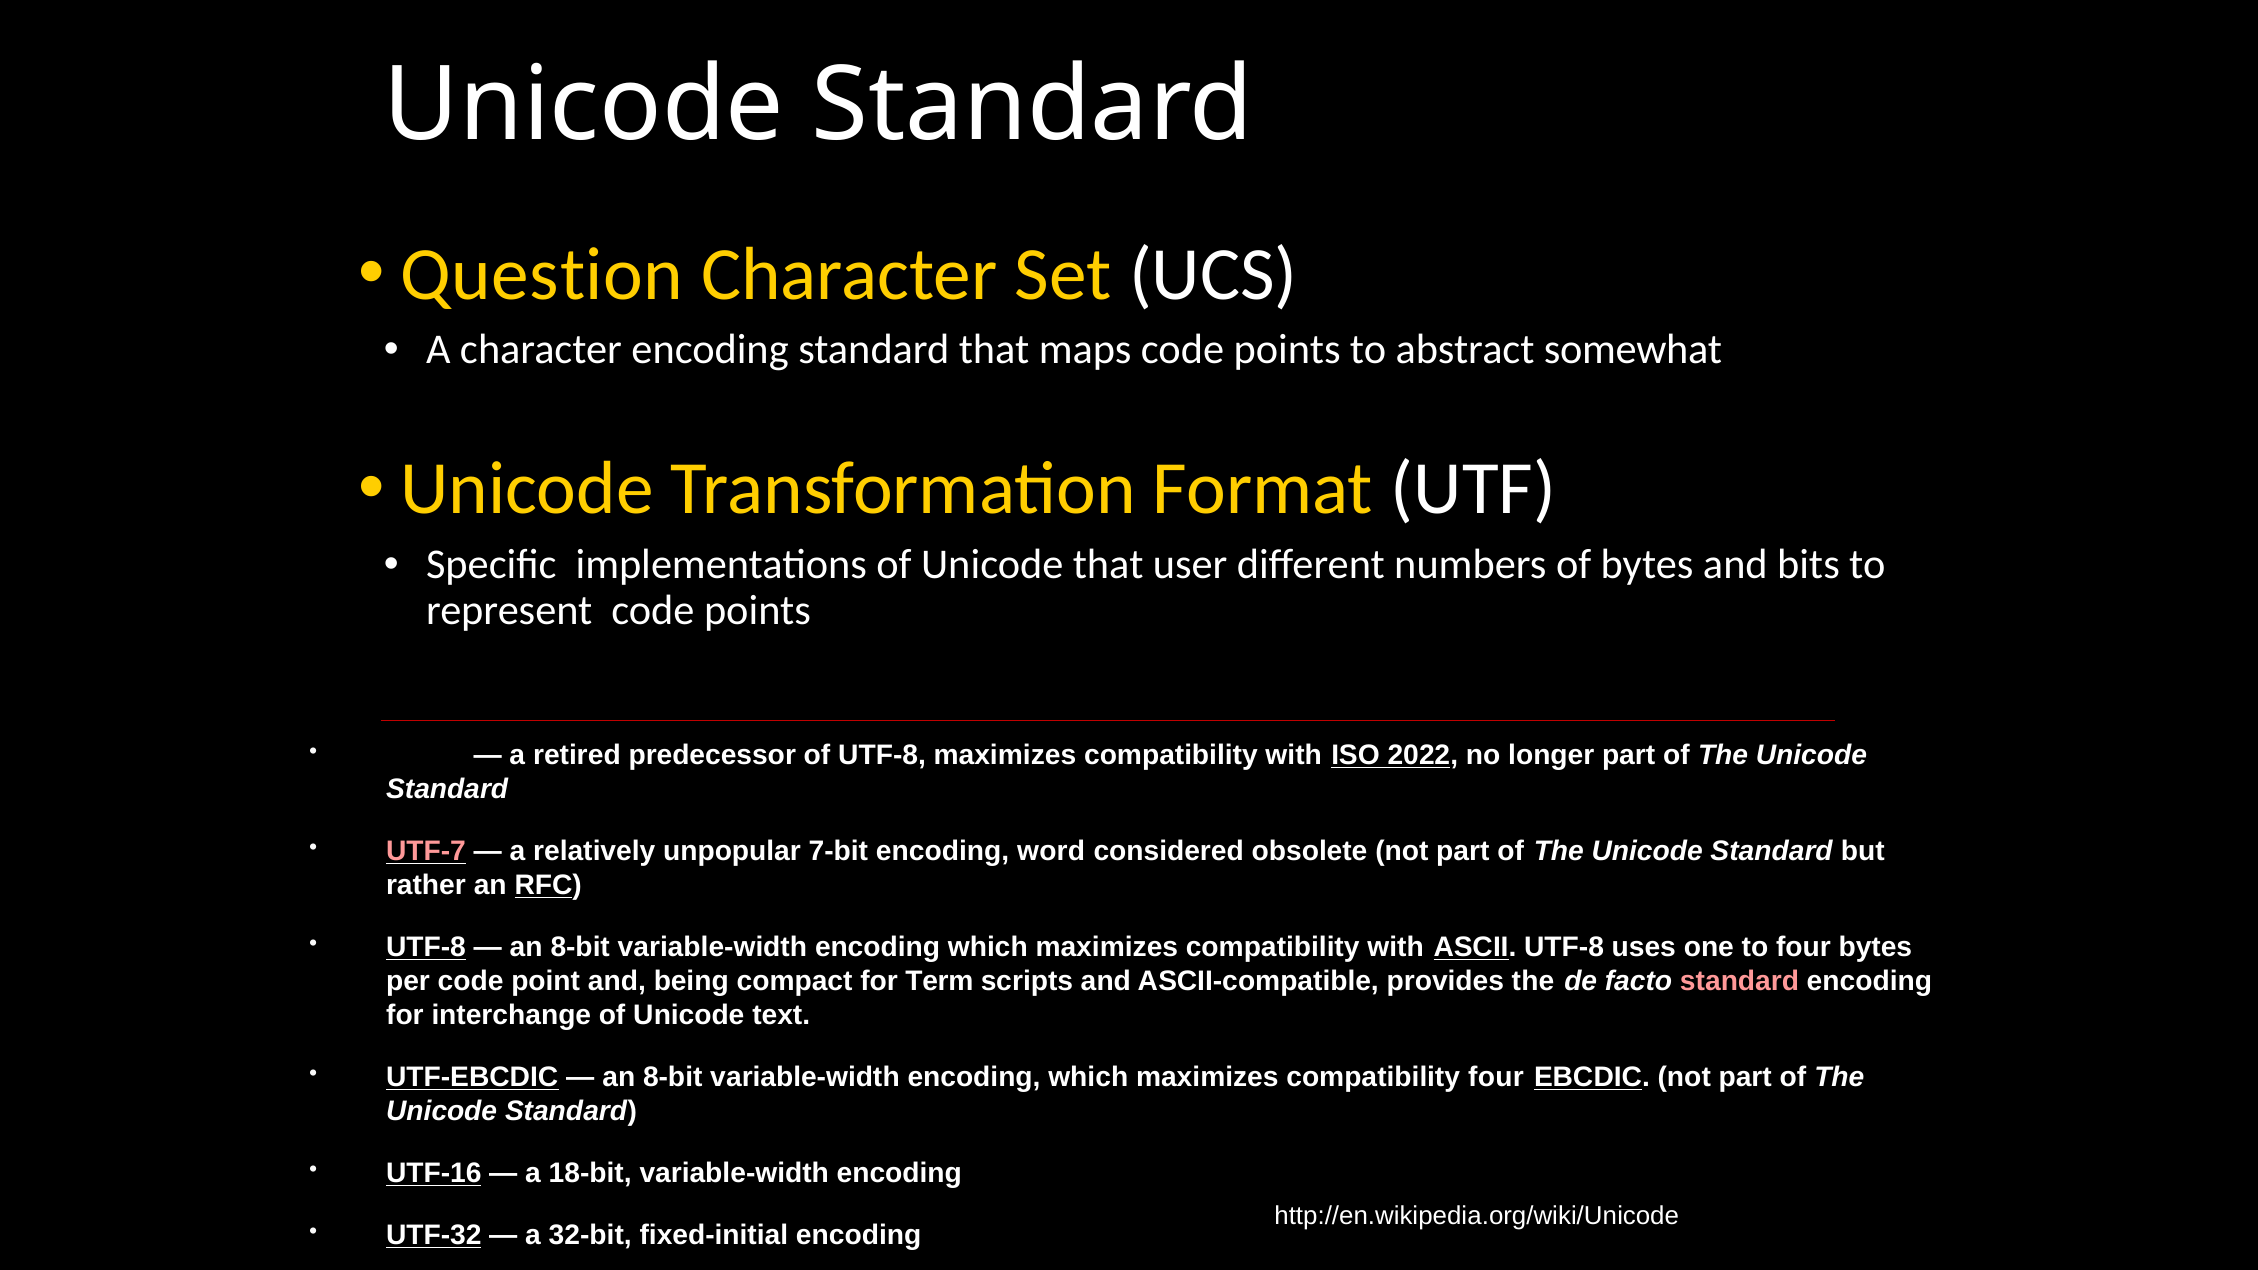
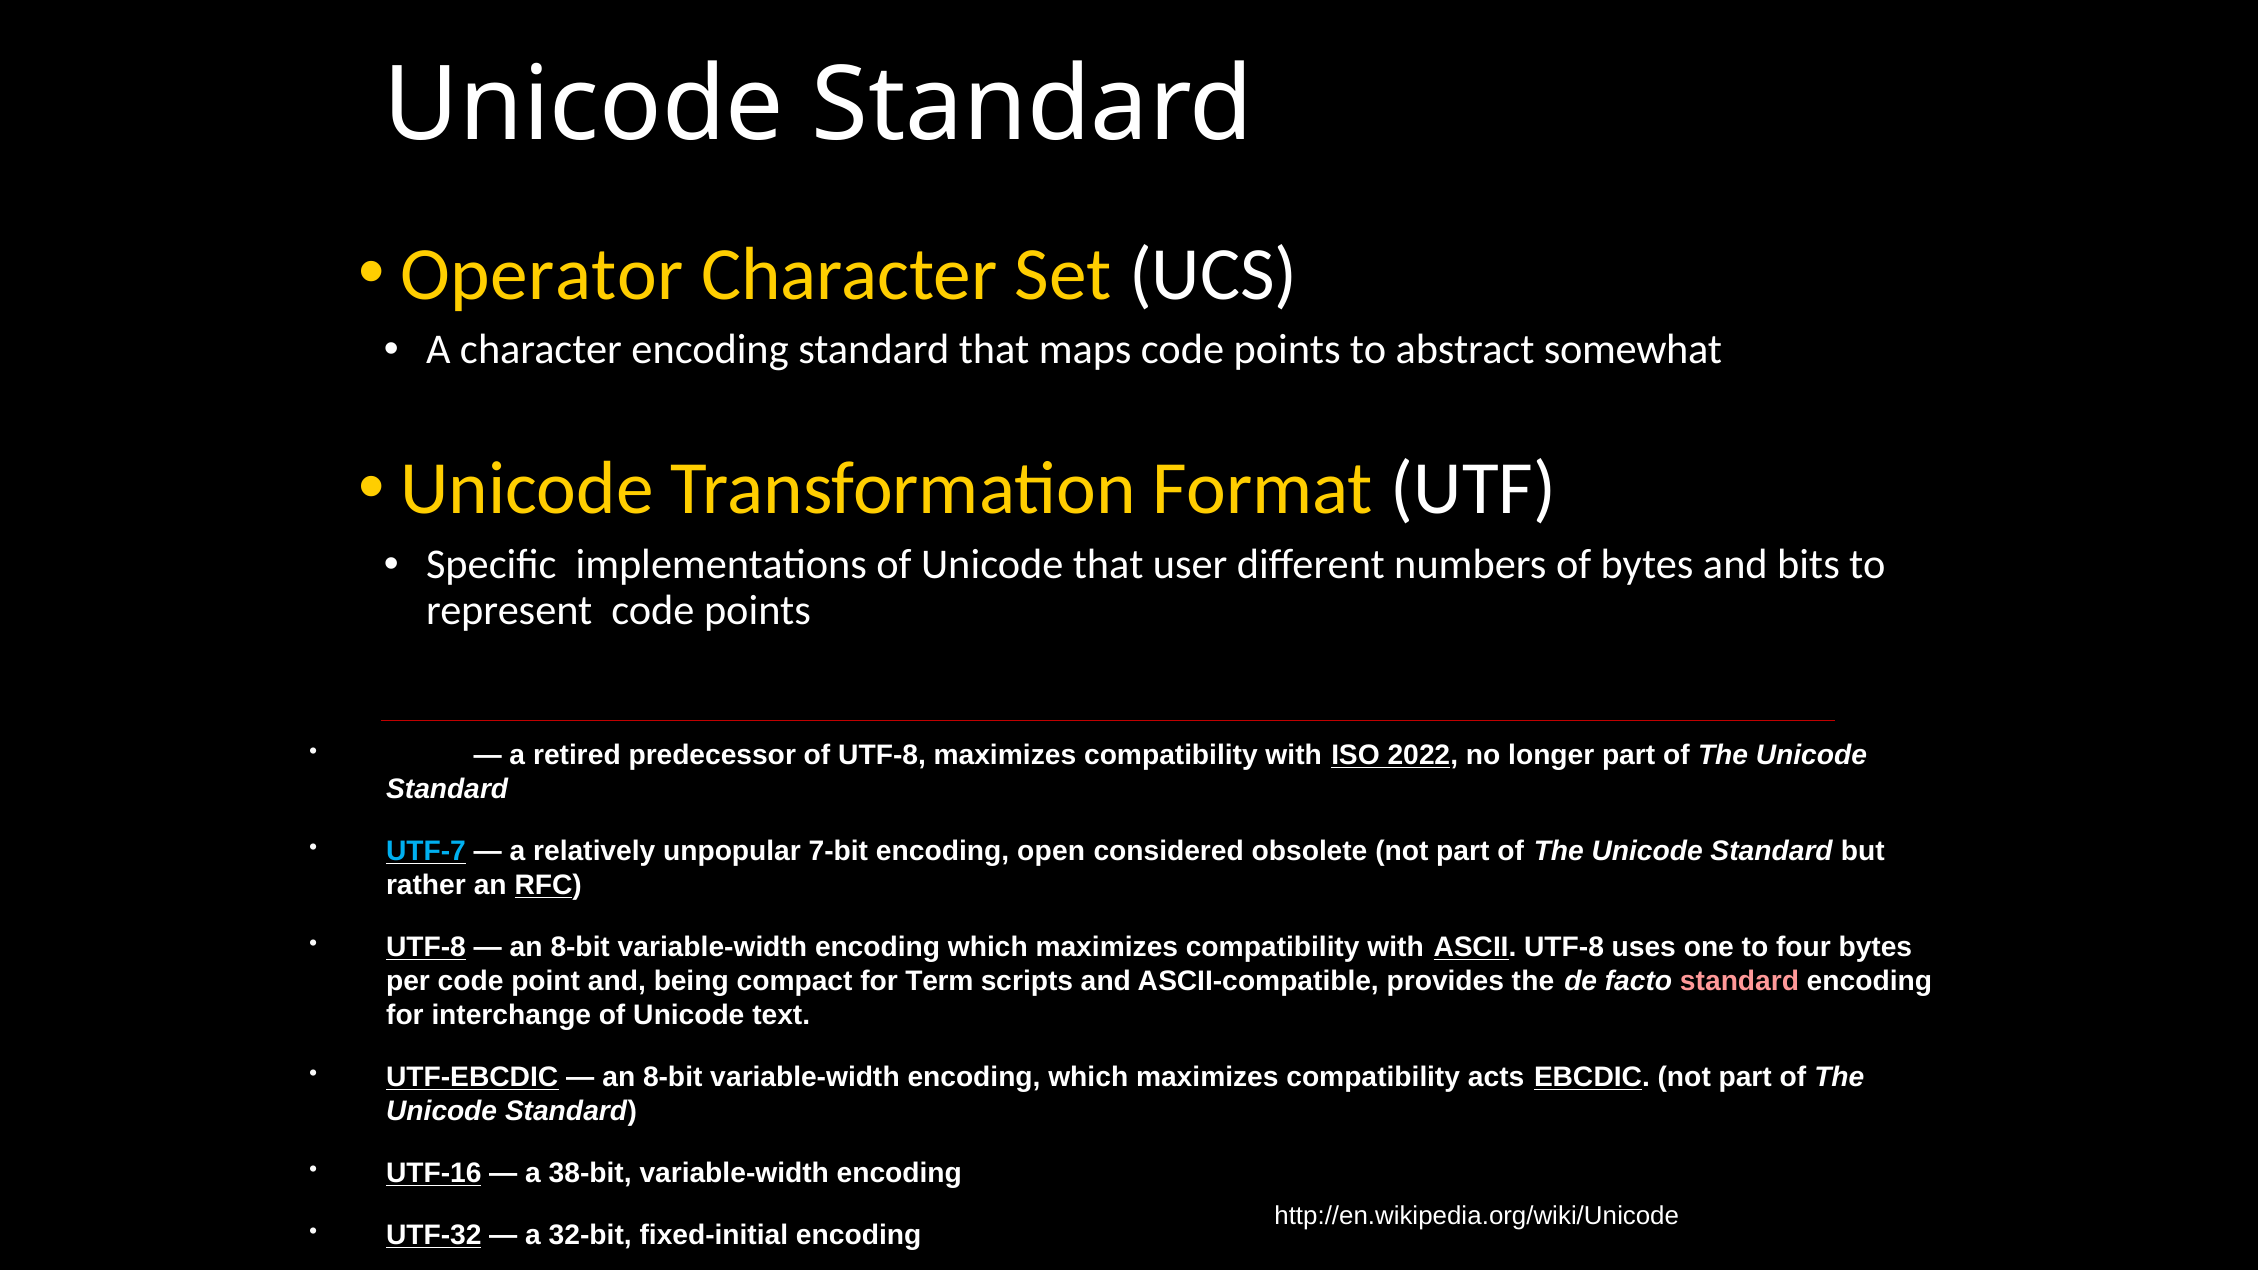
Question: Question -> Operator
UTF-7 colour: pink -> light blue
word: word -> open
compatibility four: four -> acts
18-bit: 18-bit -> 38-bit
